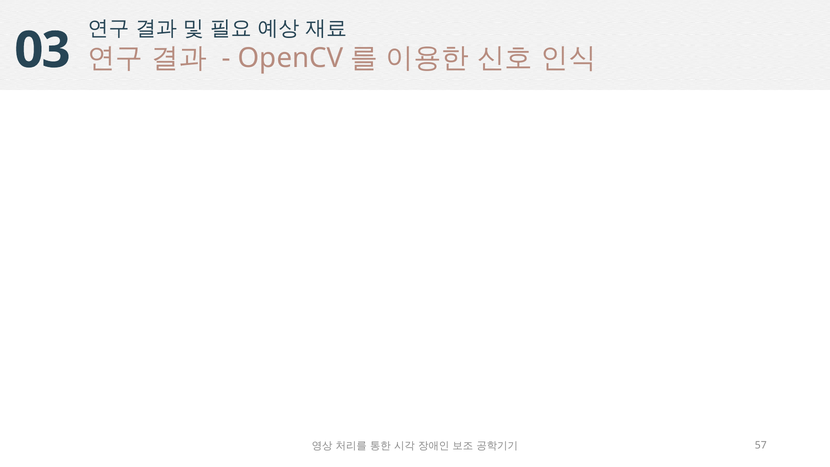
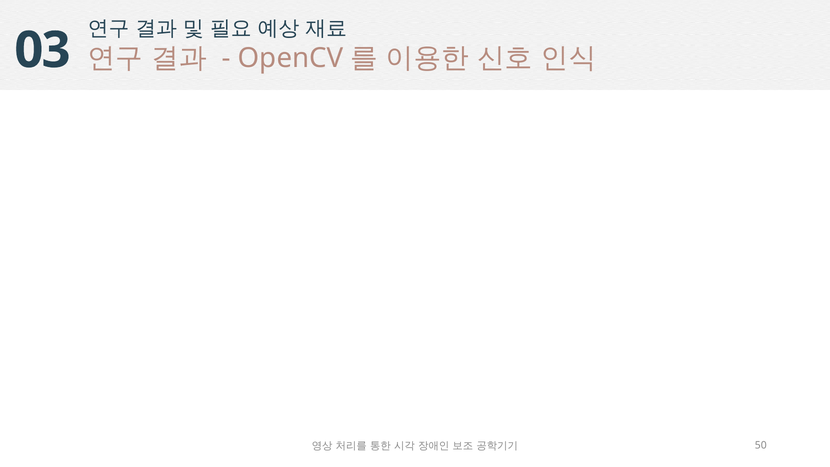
57: 57 -> 50
